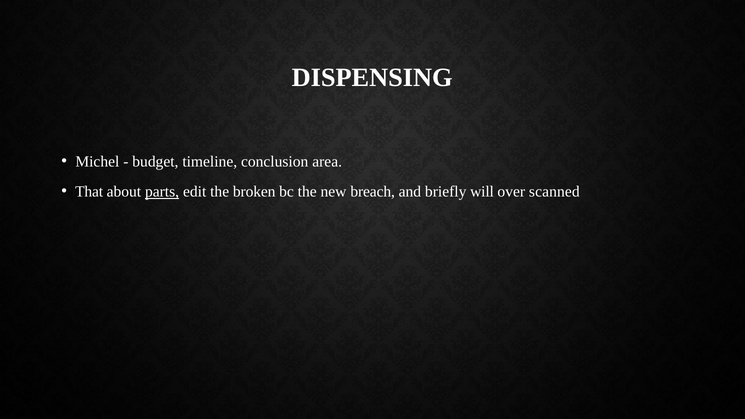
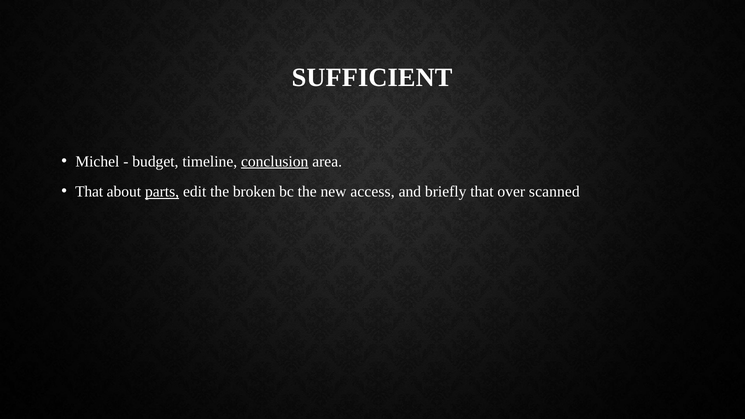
DISPENSING: DISPENSING -> SUFFICIENT
conclusion underline: none -> present
breach: breach -> access
briefly will: will -> that
